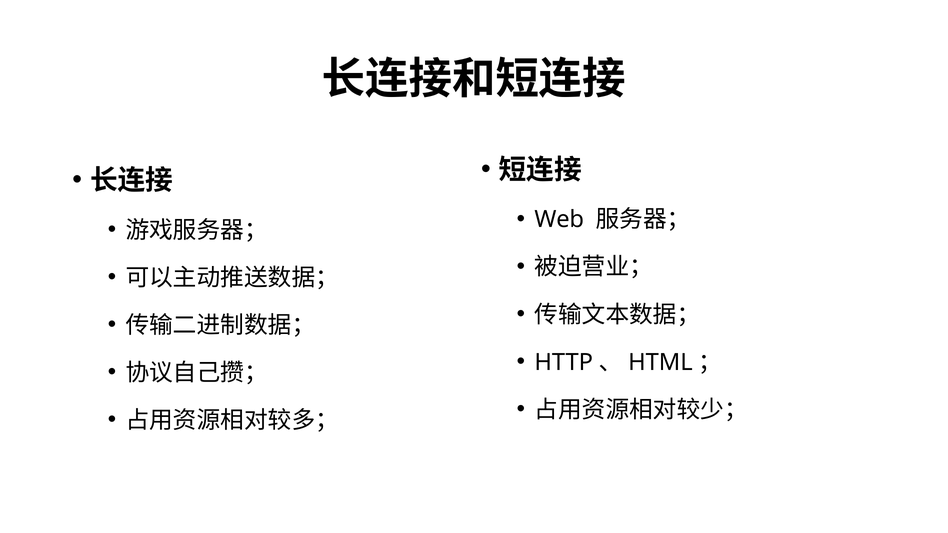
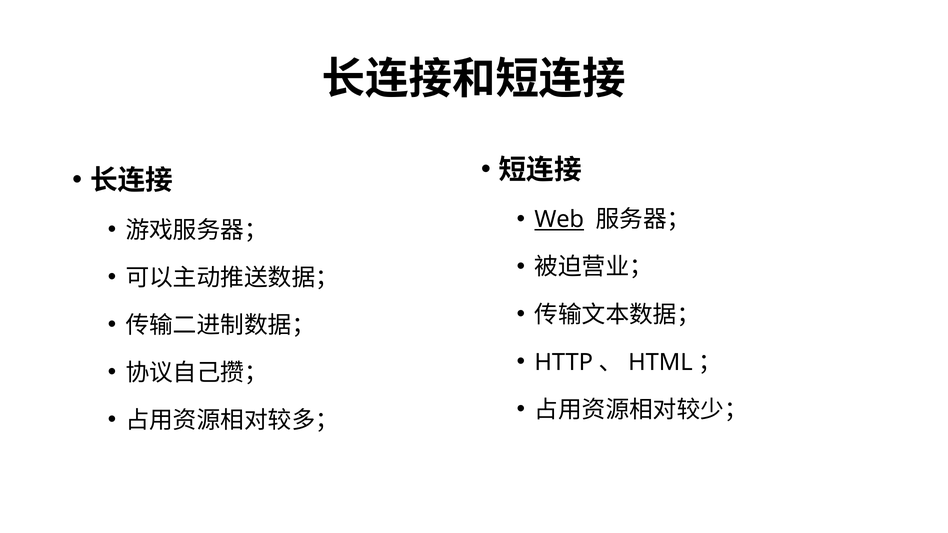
Web underline: none -> present
